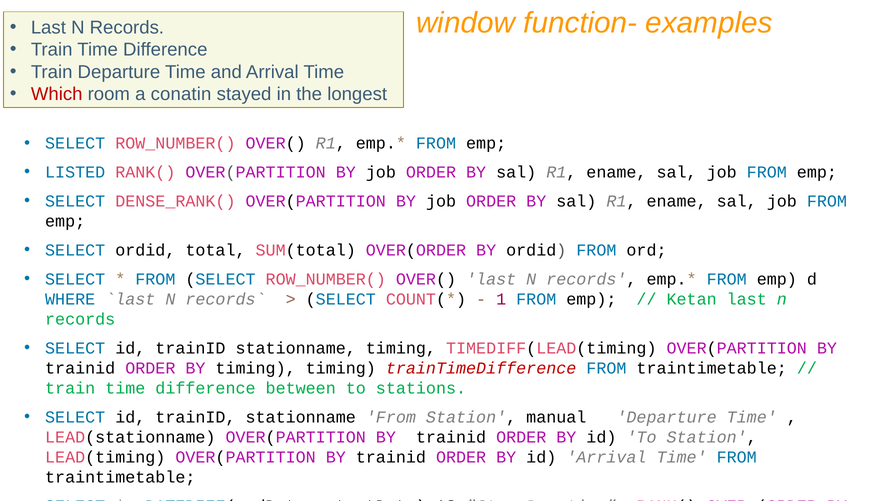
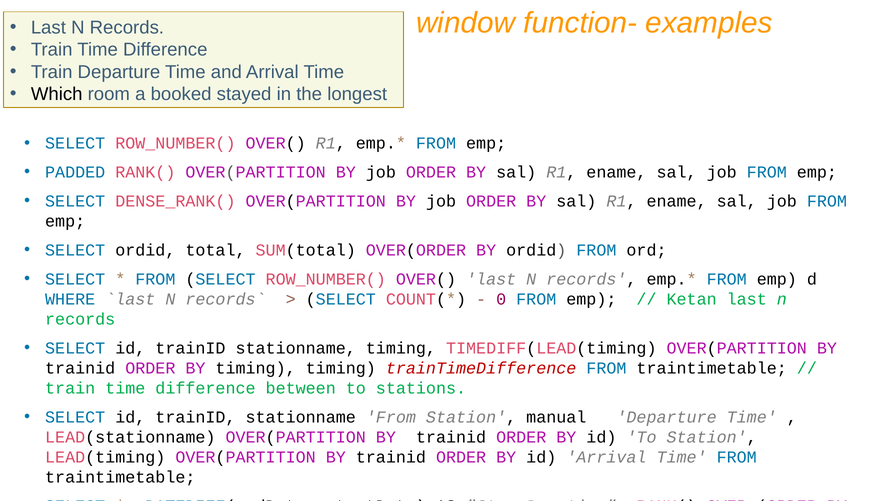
Which at (57, 94) colour: red -> black
conatin: conatin -> booked
LISTED: LISTED -> PADDED
1: 1 -> 0
